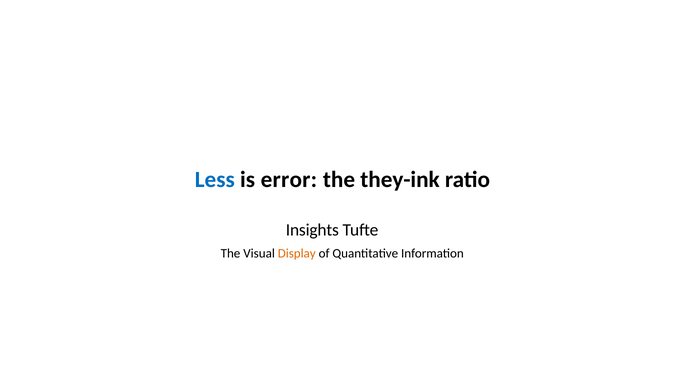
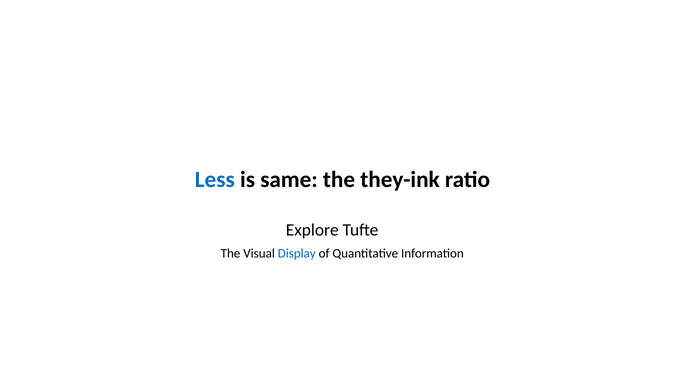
error: error -> same
Insights: Insights -> Explore
Display colour: orange -> blue
